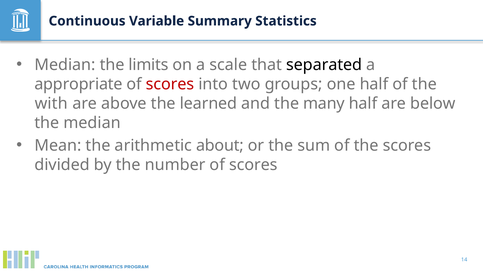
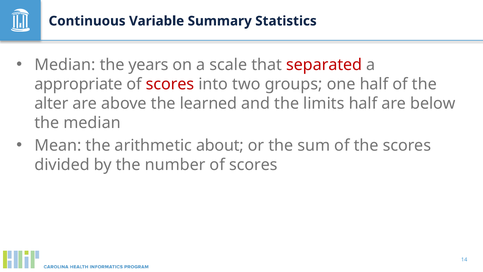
limits: limits -> years
separated colour: black -> red
with: with -> alter
many: many -> limits
